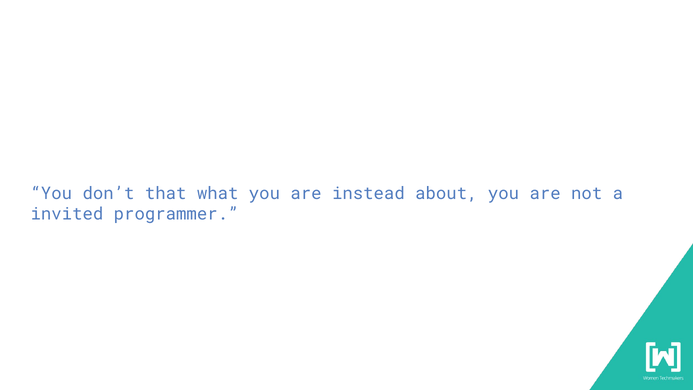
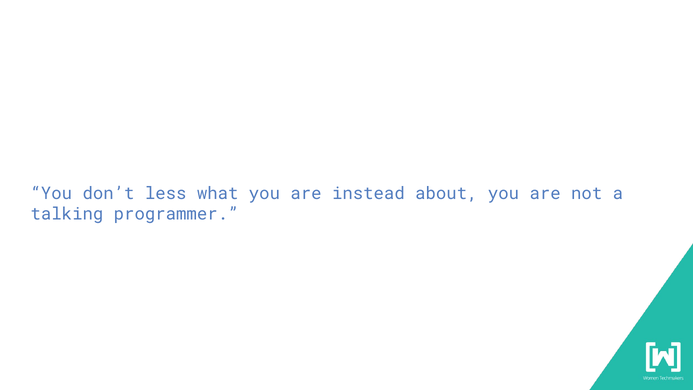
that: that -> less
invited: invited -> talking
